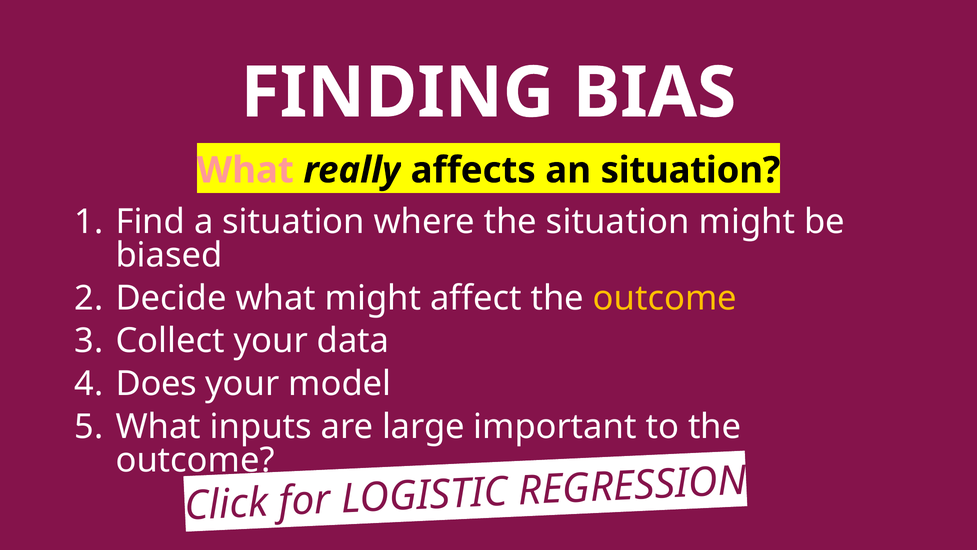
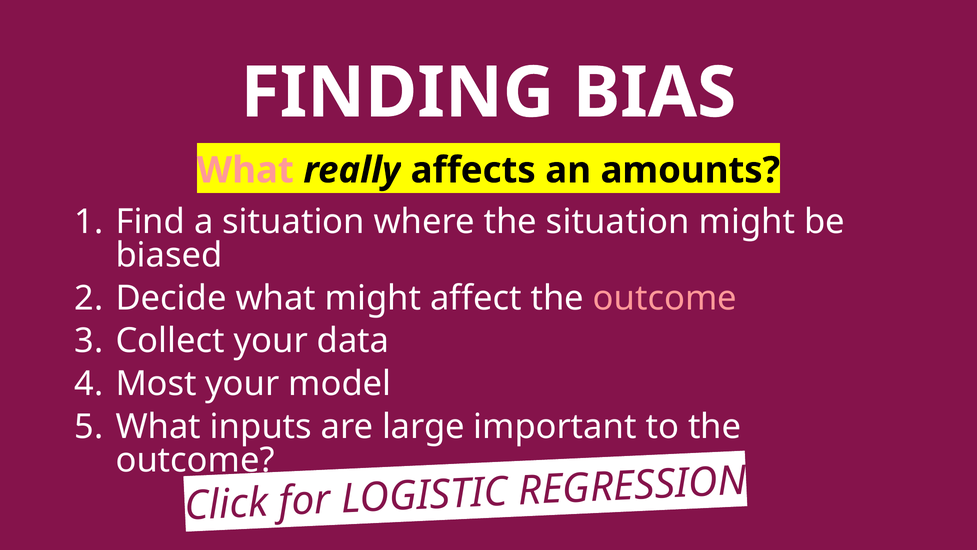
an situation: situation -> amounts
outcome at (665, 298) colour: yellow -> pink
Does: Does -> Most
